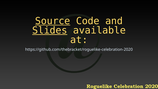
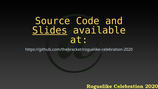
Source underline: present -> none
